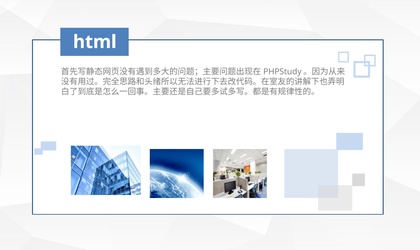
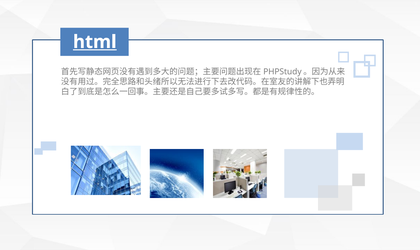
html underline: none -> present
